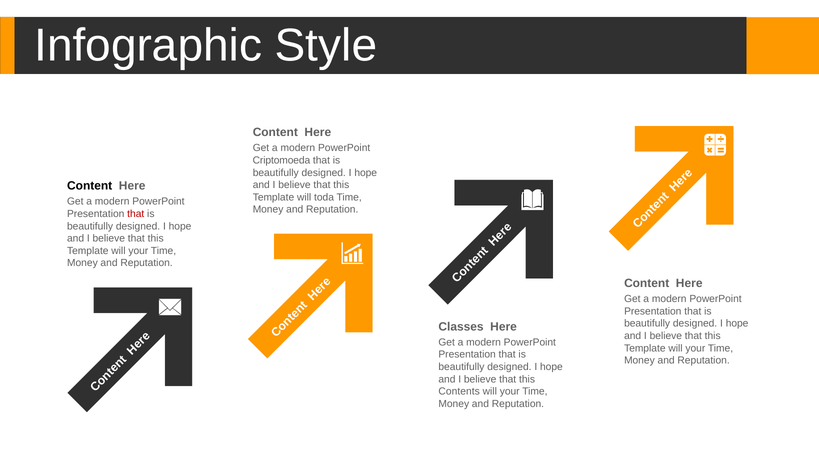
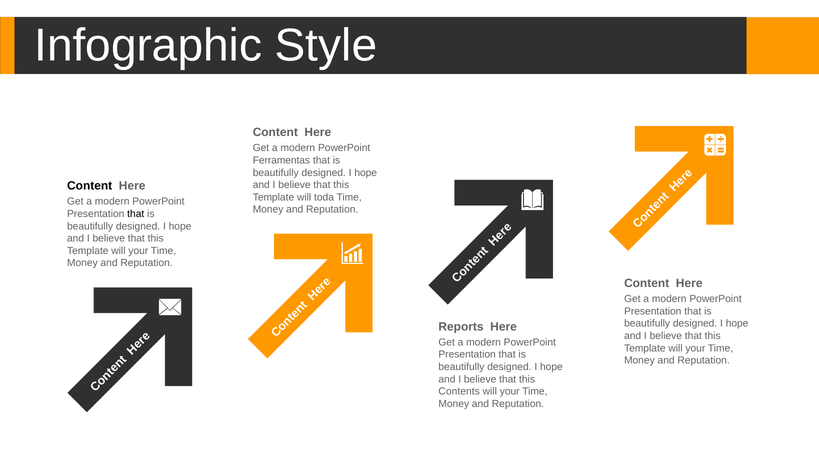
Criptomoeda: Criptomoeda -> Ferramentas
that at (136, 214) colour: red -> black
Classes: Classes -> Reports
